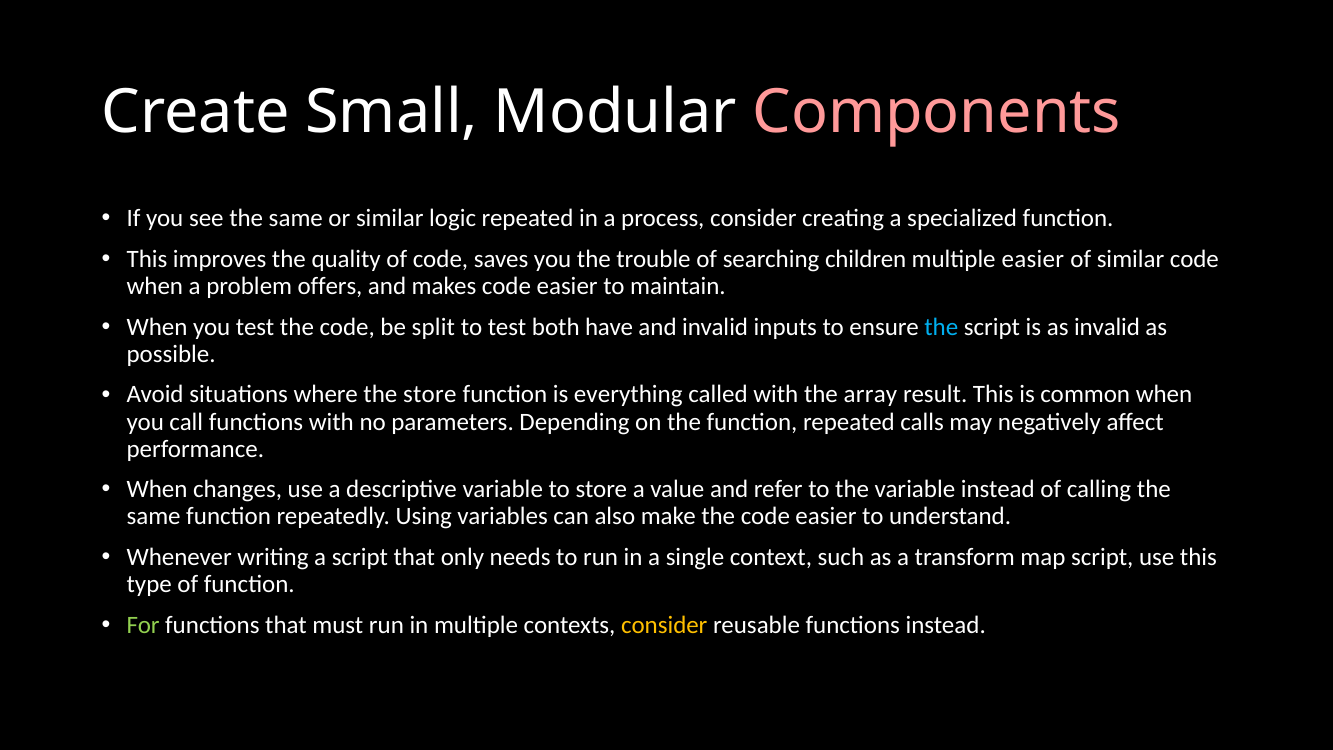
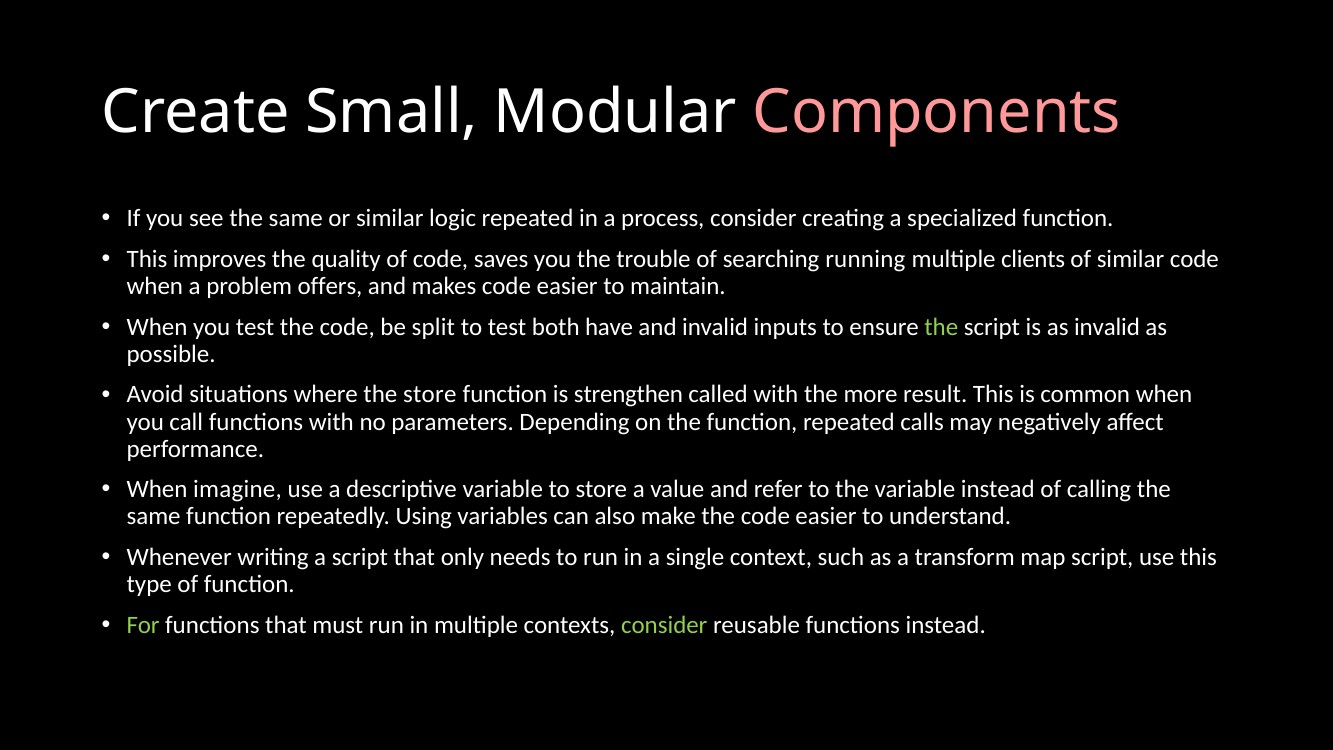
children: children -> running
multiple easier: easier -> clients
the at (941, 327) colour: light blue -> light green
everything: everything -> strengthen
array: array -> more
changes: changes -> imagine
consider at (664, 625) colour: yellow -> light green
